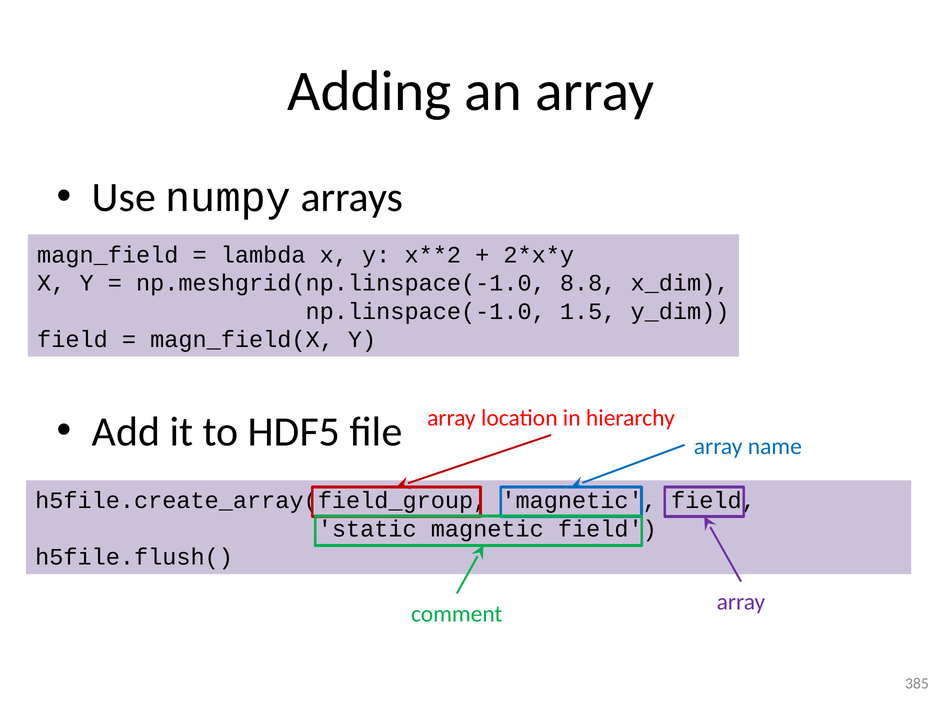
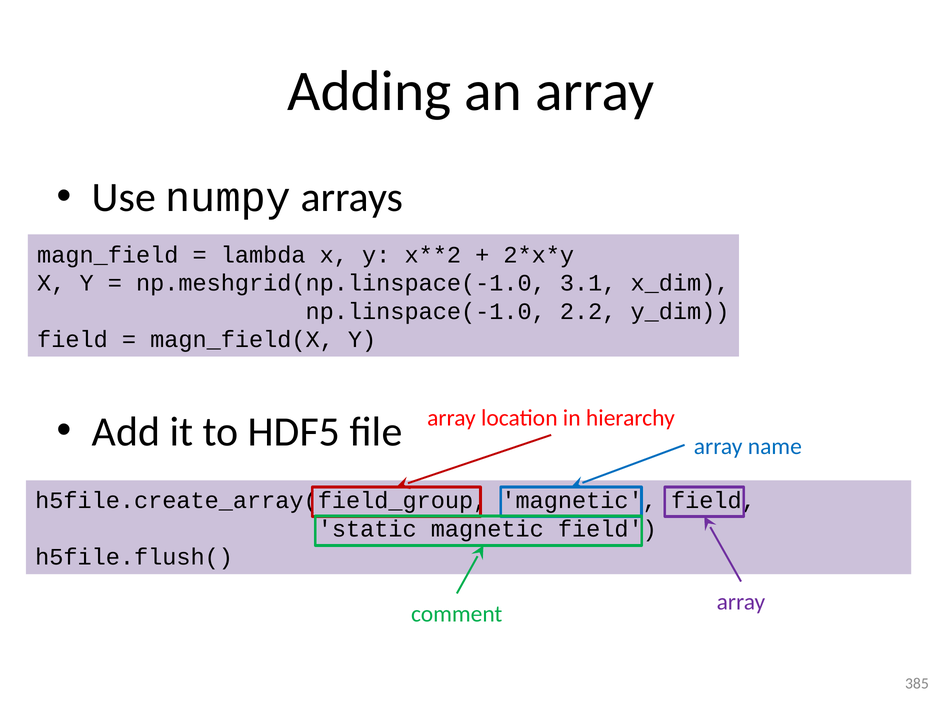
8.8: 8.8 -> 3.1
1.5: 1.5 -> 2.2
